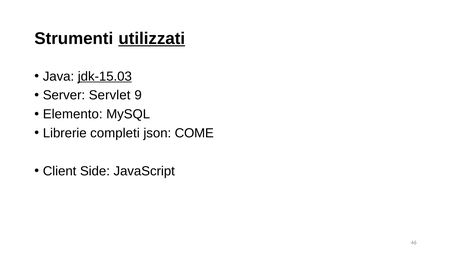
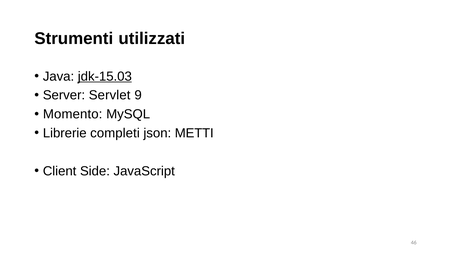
utilizzati underline: present -> none
Elemento: Elemento -> Momento
COME: COME -> METTI
